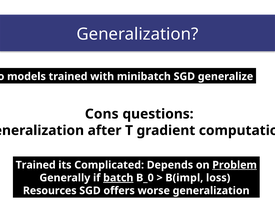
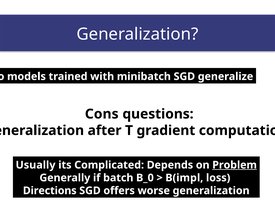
Trained at (36, 165): Trained -> Usually
batch underline: present -> none
Resources: Resources -> Directions
